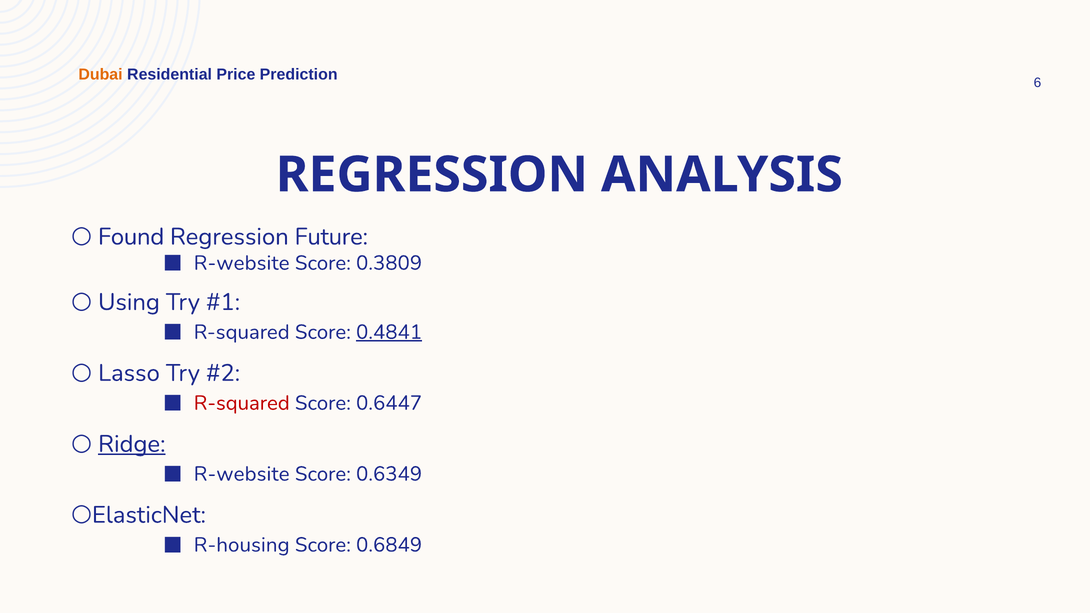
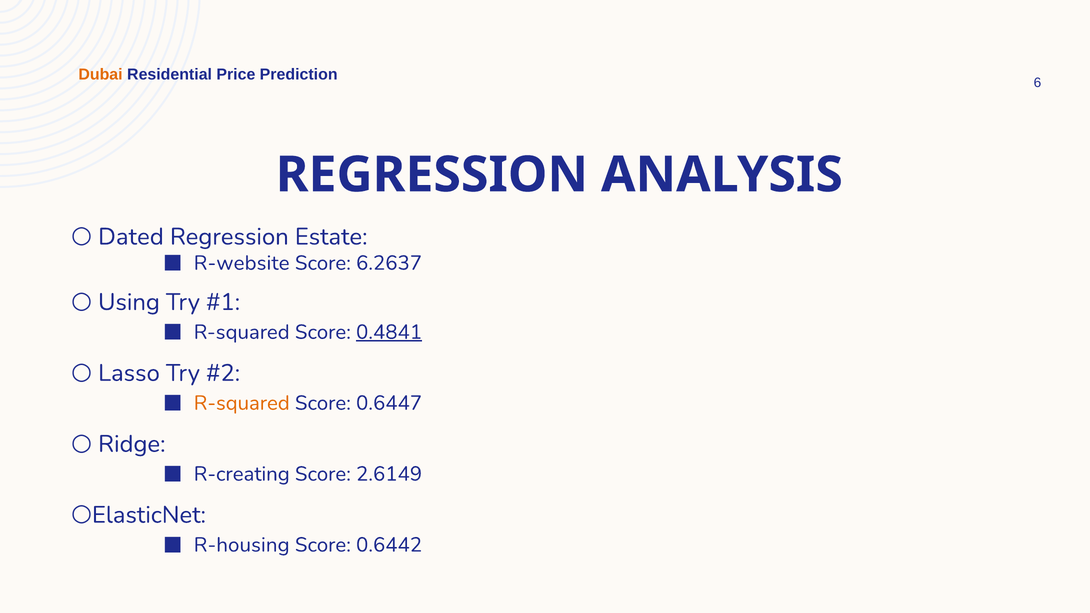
Found: Found -> Dated
Future: Future -> Estate
0.3809: 0.3809 -> 6.2637
R-squared at (242, 403) colour: red -> orange
Ridge underline: present -> none
R-website at (242, 474): R-website -> R-creating
0.6349: 0.6349 -> 2.6149
0.6849: 0.6849 -> 0.6442
